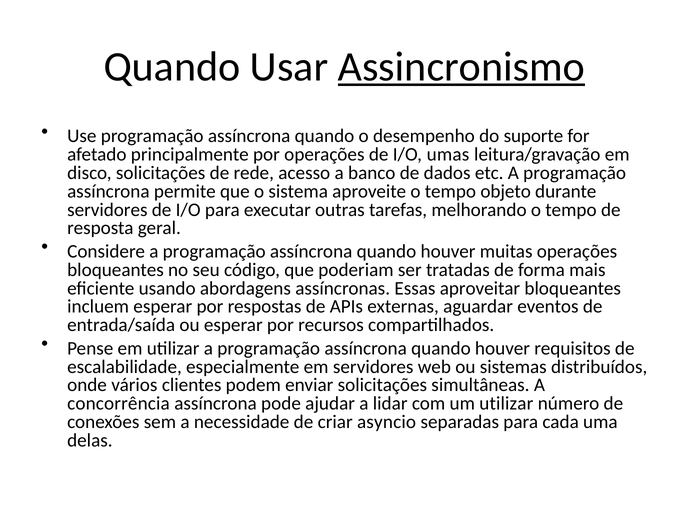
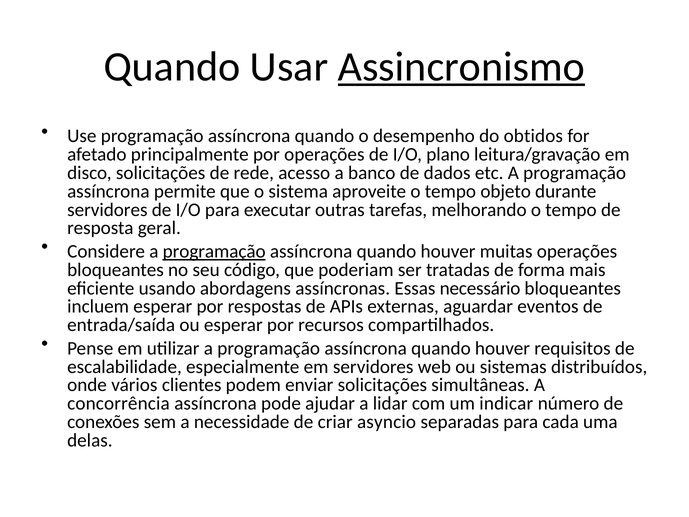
suporte: suporte -> obtidos
umas: umas -> plano
programação at (214, 251) underline: none -> present
aproveitar: aproveitar -> necessário
um utilizar: utilizar -> indicar
